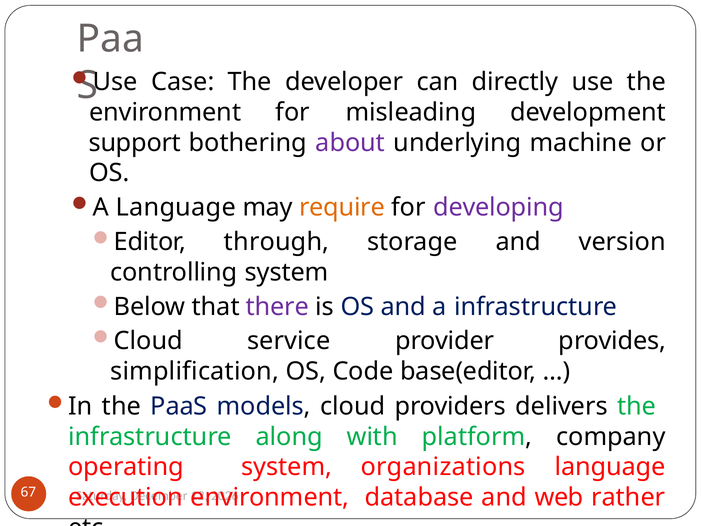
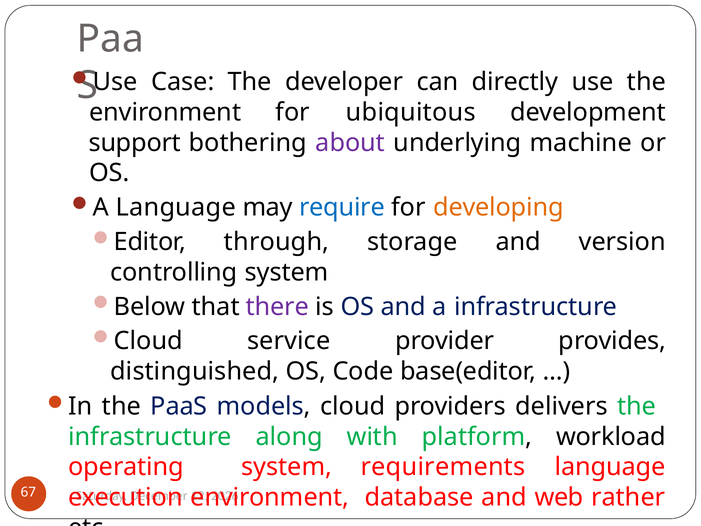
misleading: misleading -> ubiquitous
require colour: orange -> blue
developing colour: purple -> orange
simplification: simplification -> distinguished
company: company -> workload
organizations: organizations -> requirements
